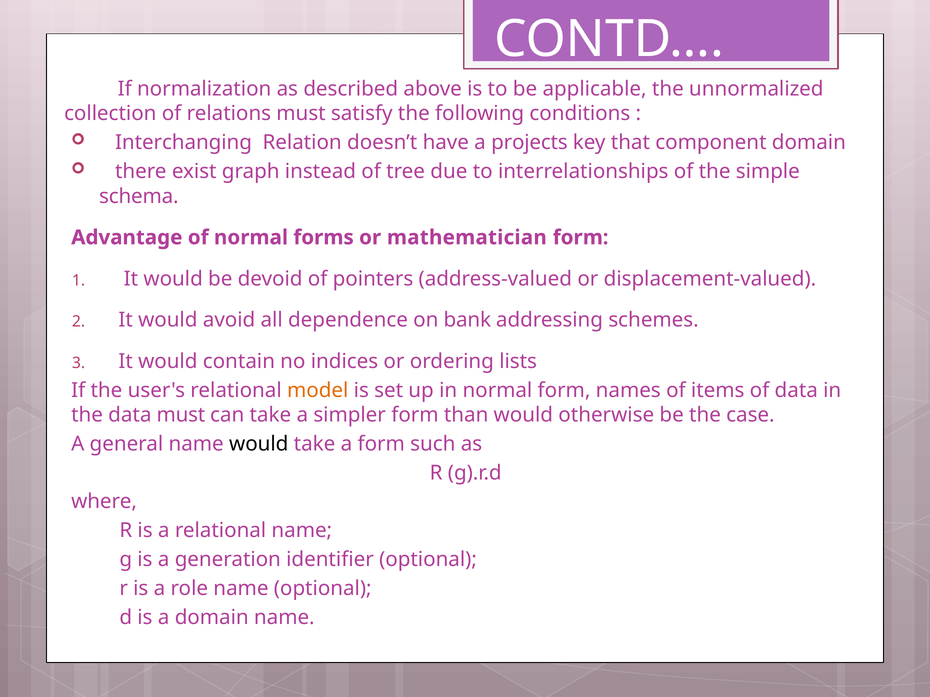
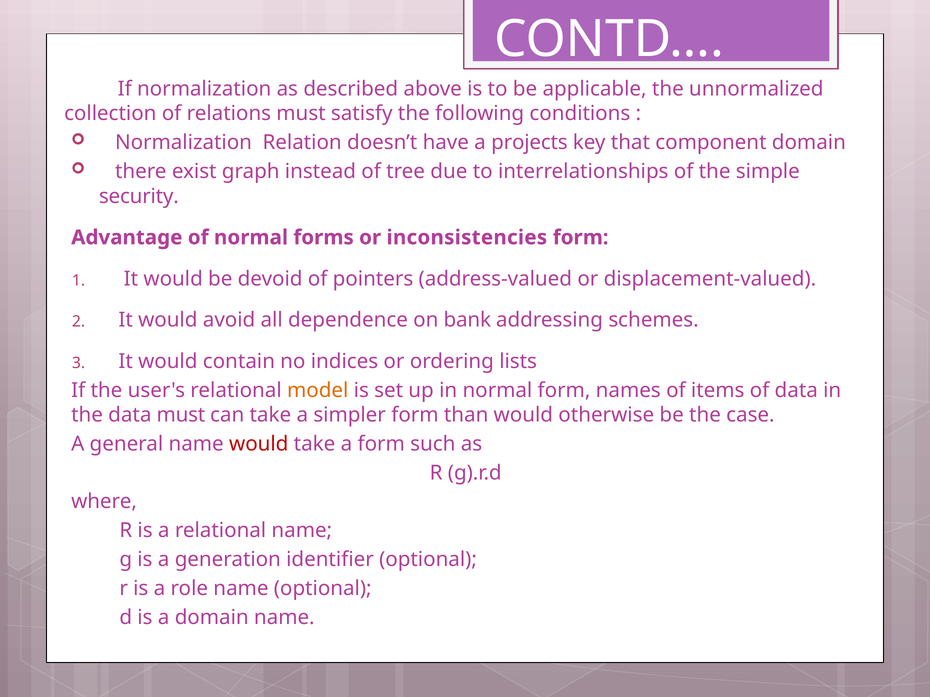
Interchanging at (184, 143): Interchanging -> Normalization
schema: schema -> security
mathematician: mathematician -> inconsistencies
would at (259, 444) colour: black -> red
